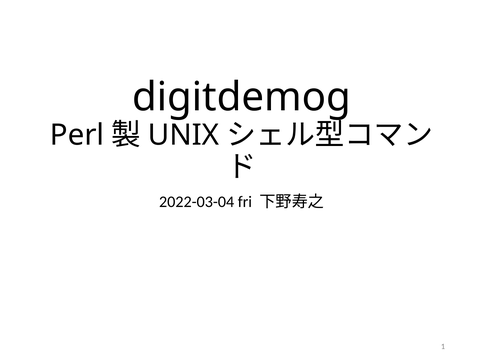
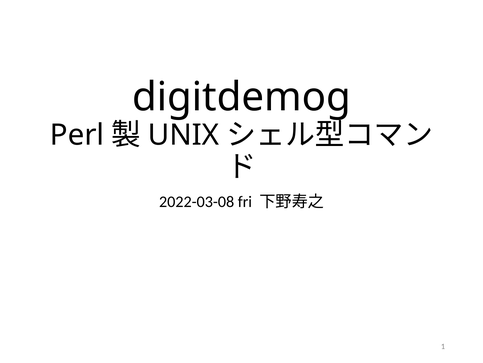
2022-03-04: 2022-03-04 -> 2022-03-08
